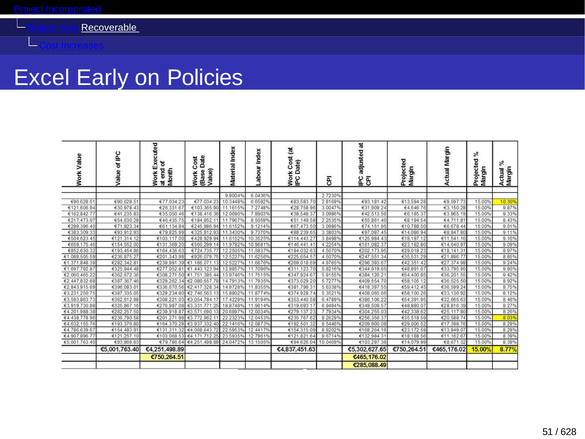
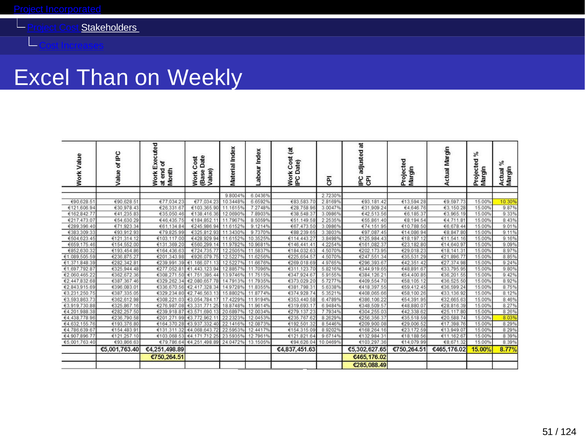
Recoverable: Recoverable -> Stakeholders
Early: Early -> Than
Policies: Policies -> Weekly
628: 628 -> 124
